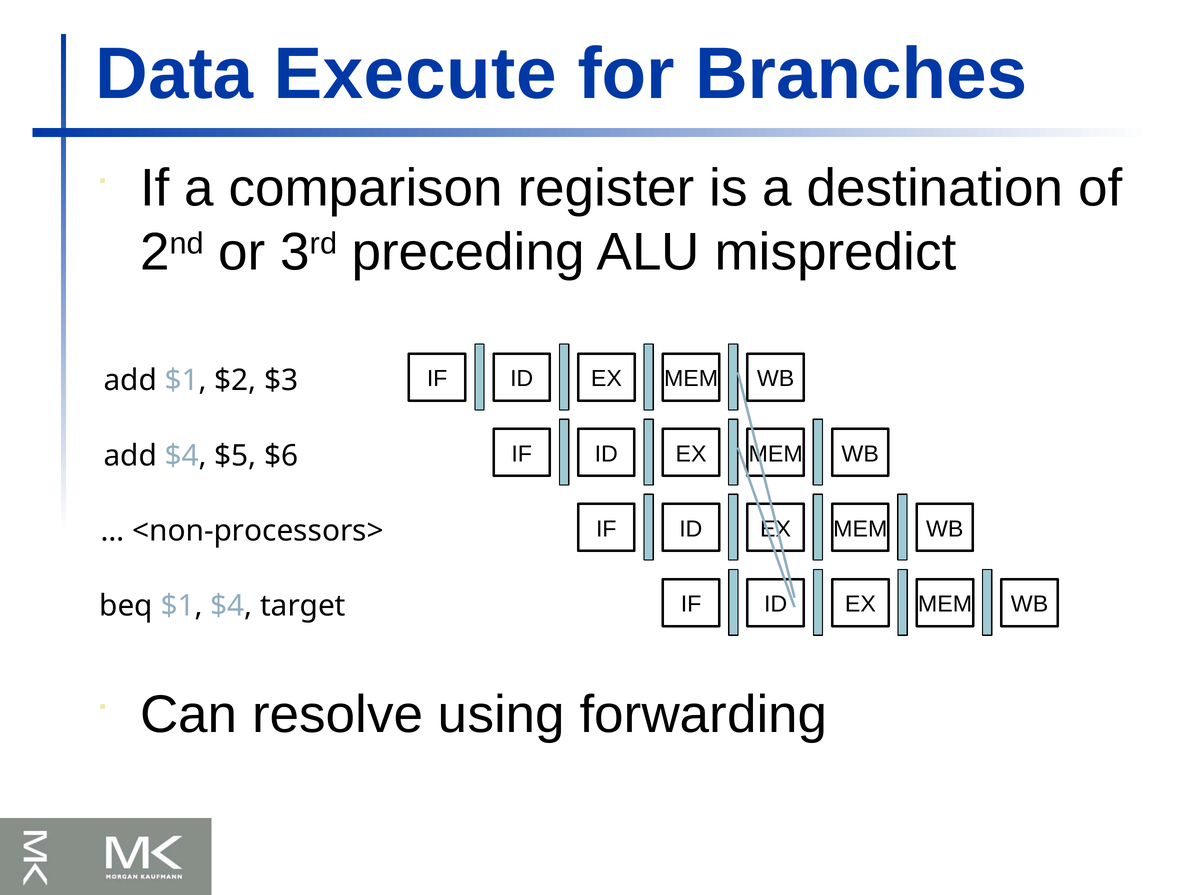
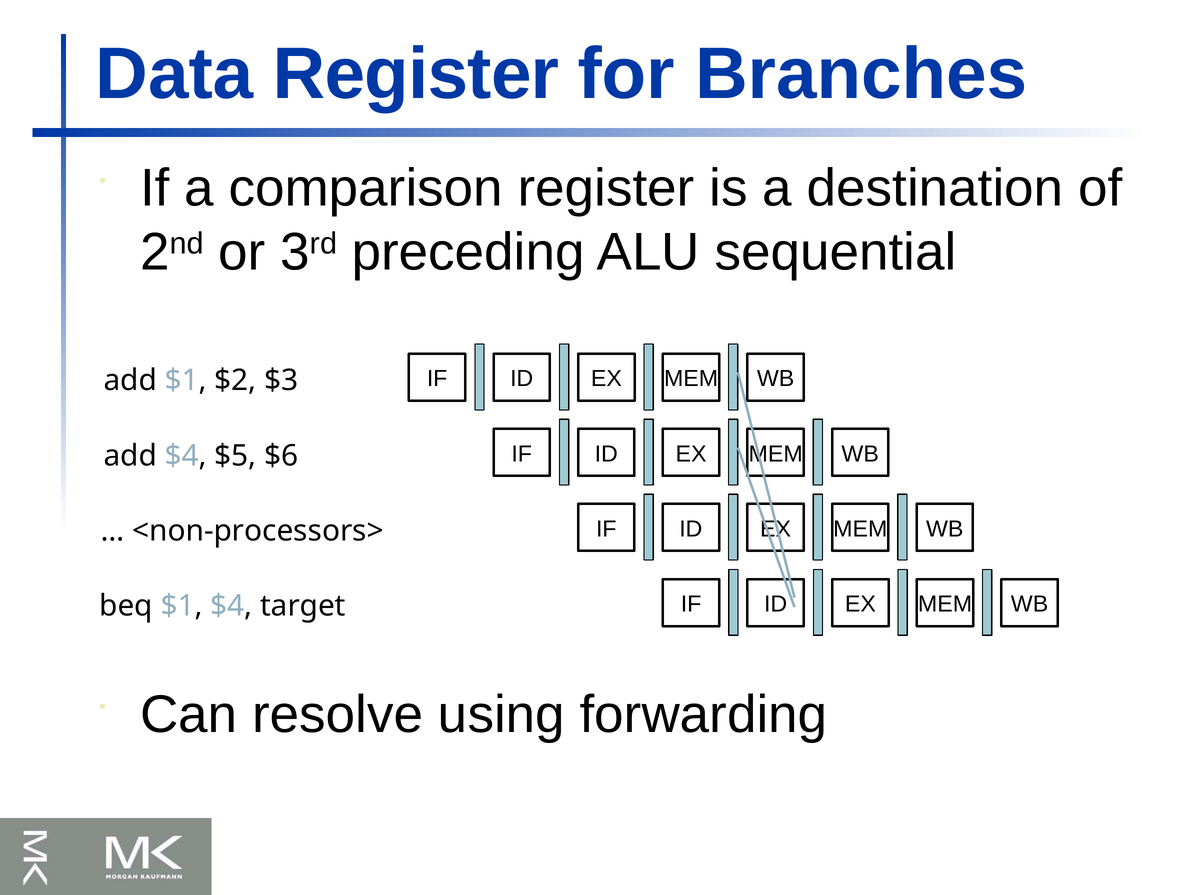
Data Execute: Execute -> Register
mispredict: mispredict -> sequential
